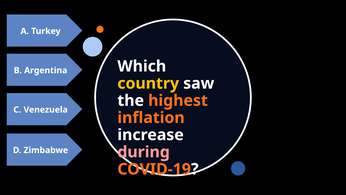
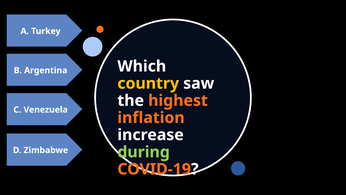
during colour: pink -> light green
